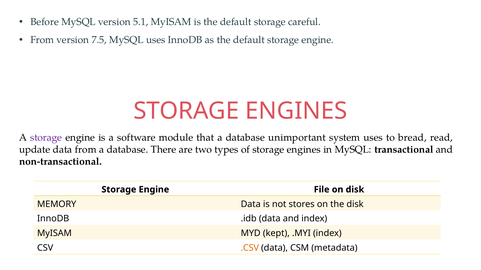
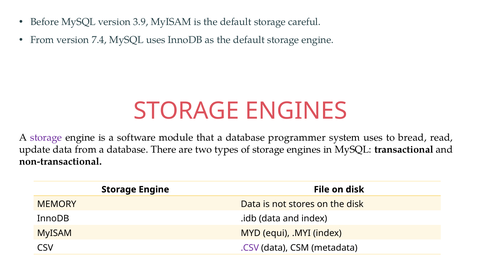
5.1: 5.1 -> 3.9
7.5: 7.5 -> 7.4
unimportant: unimportant -> programmer
kept: kept -> equi
.CSV colour: orange -> purple
